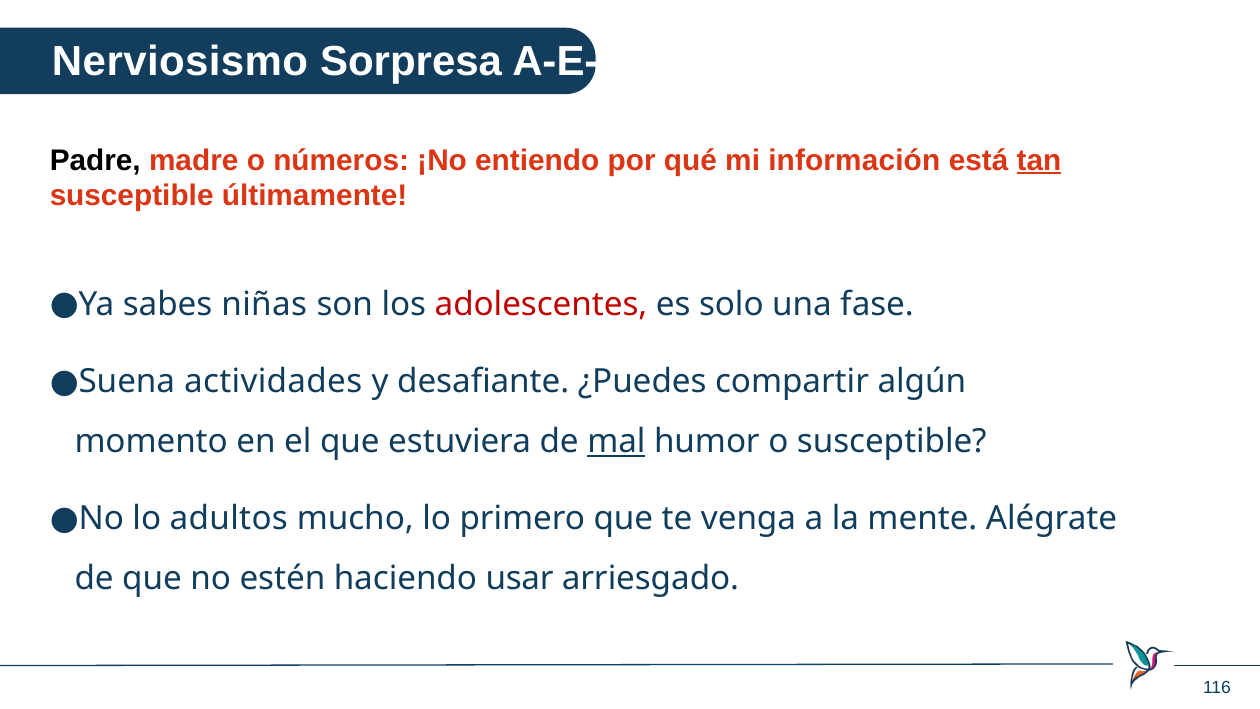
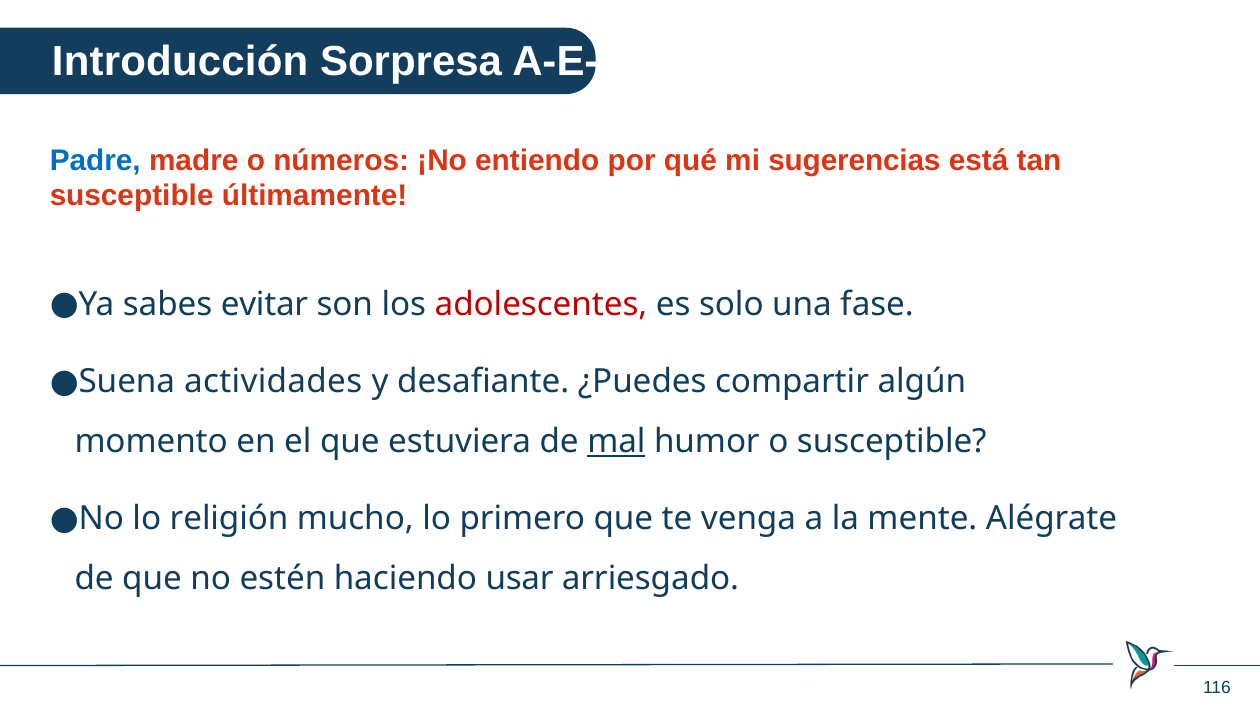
Nerviosismo: Nerviosismo -> Introducción
Padre colour: black -> blue
información: información -> sugerencias
tan underline: present -> none
niñas: niñas -> evitar
adultos: adultos -> religión
